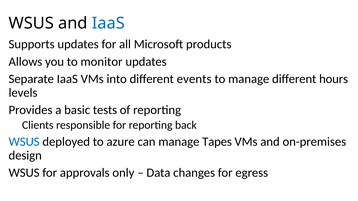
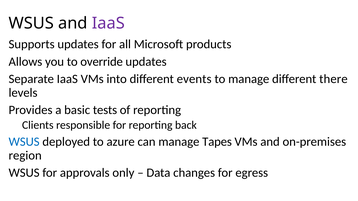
IaaS at (108, 23) colour: blue -> purple
monitor: monitor -> override
hours: hours -> there
design: design -> region
